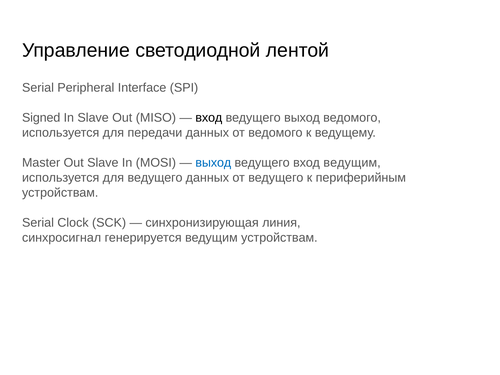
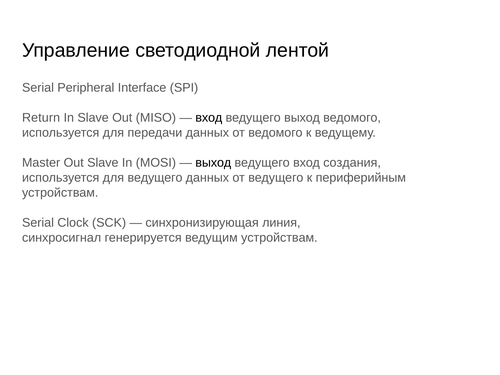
Signed: Signed -> Return
выход at (213, 163) colour: blue -> black
вход ведущим: ведущим -> создания
